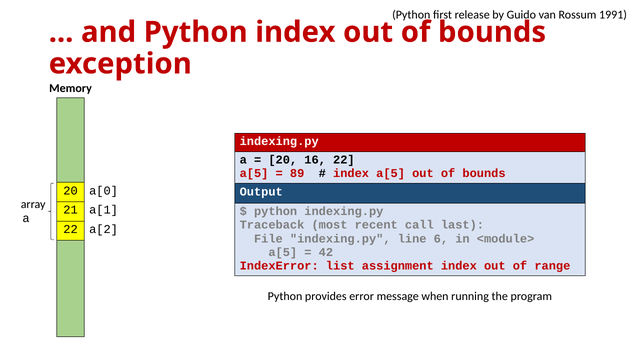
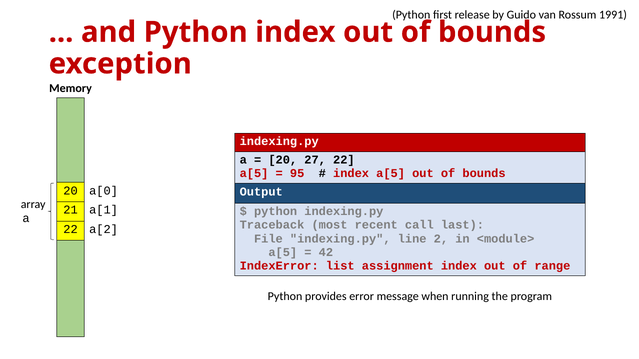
16: 16 -> 27
89: 89 -> 95
6: 6 -> 2
